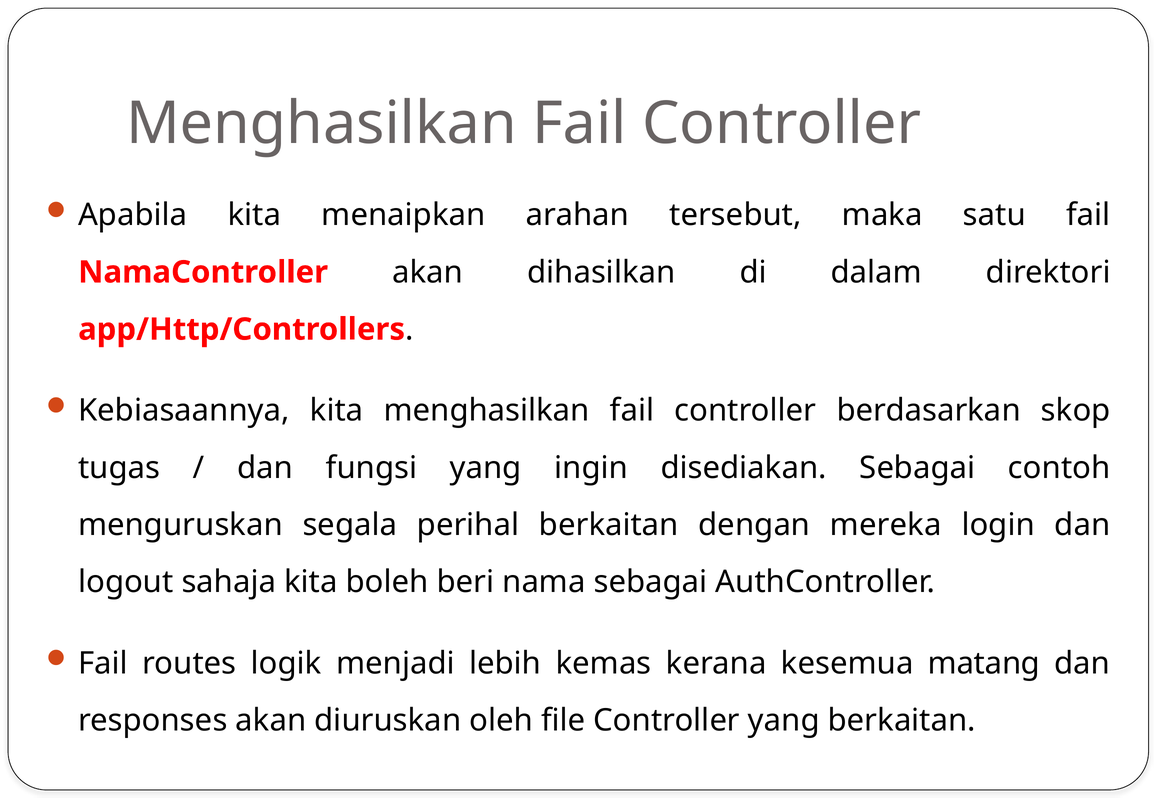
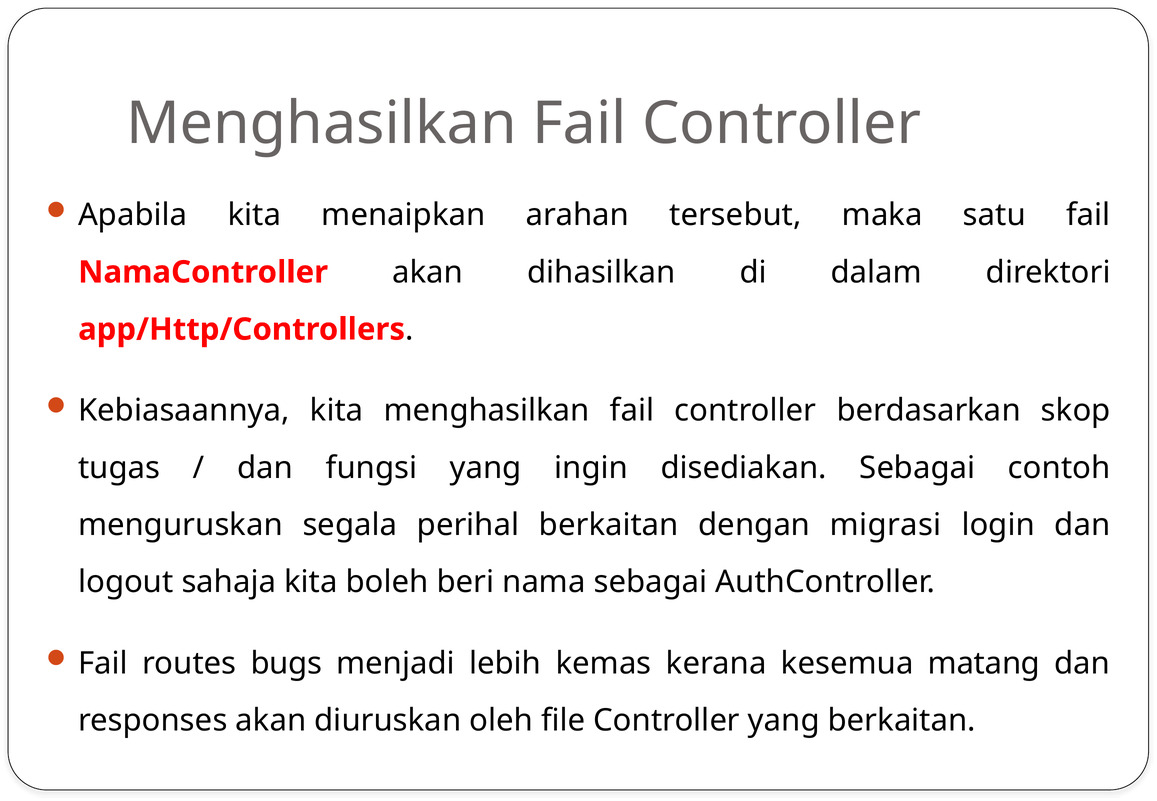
mereka: mereka -> migrasi
logik: logik -> bugs
